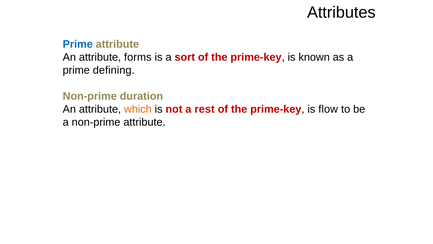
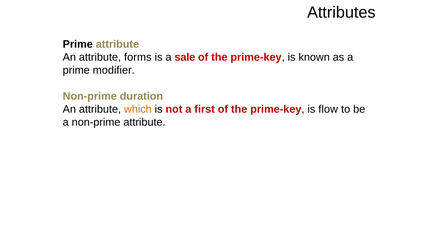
Prime at (78, 44) colour: blue -> black
sort: sort -> sale
defining: defining -> modifier
rest: rest -> first
